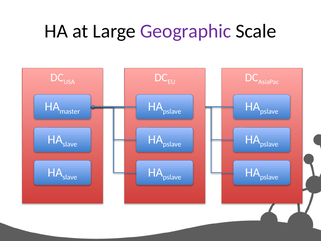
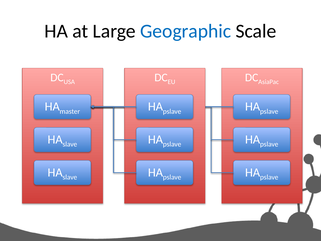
Geographic colour: purple -> blue
